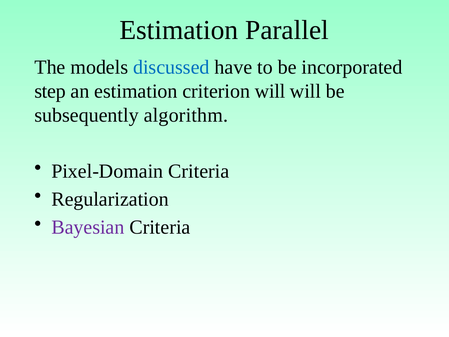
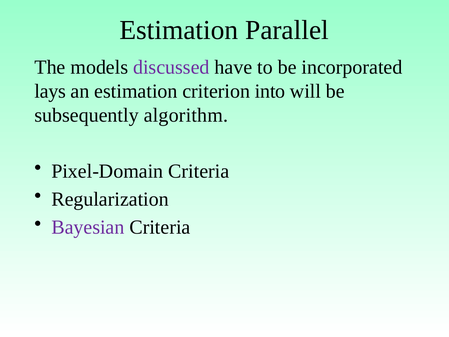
discussed colour: blue -> purple
step: step -> lays
criterion will: will -> into
